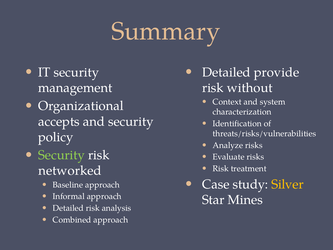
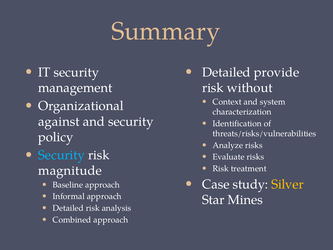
accepts: accepts -> against
Security at (61, 155) colour: light green -> light blue
networked: networked -> magnitude
